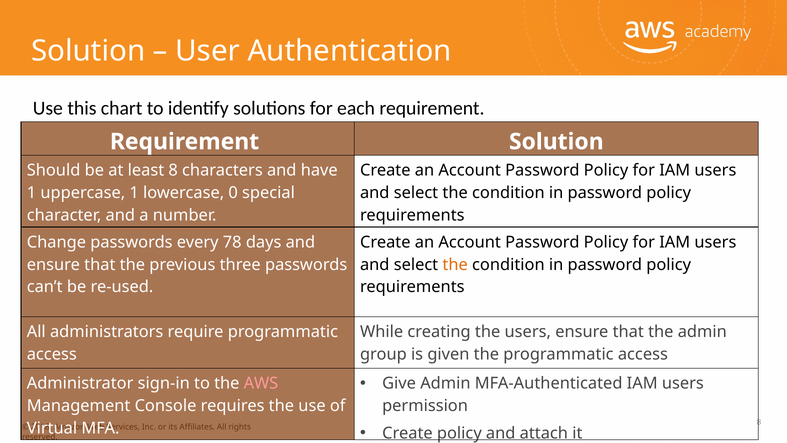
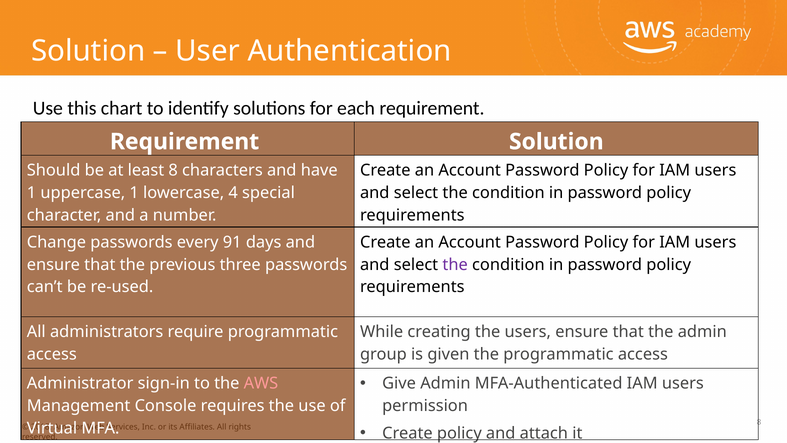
0: 0 -> 4
78: 78 -> 91
the at (455, 264) colour: orange -> purple
